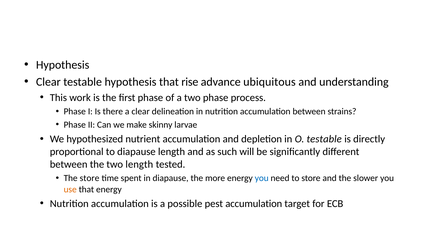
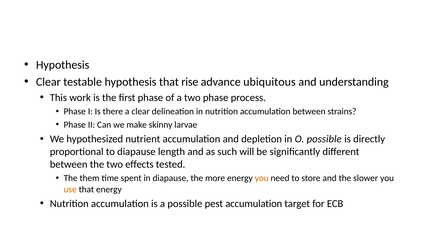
O testable: testable -> possible
two length: length -> effects
The store: store -> them
you at (262, 178) colour: blue -> orange
